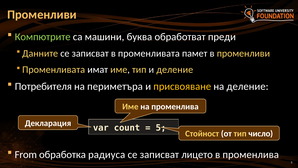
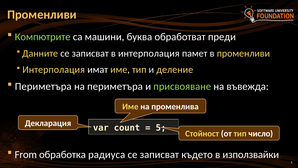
в променливата: променливата -> интерполация
Променливата at (54, 70): Променливата -> Интерполация
Потребителя at (43, 86): Потребителя -> Периметъра
присвояване colour: yellow -> light green
на деление: деление -> въвежда
лицето: лицето -> където
в променлива: променлива -> използвайки
